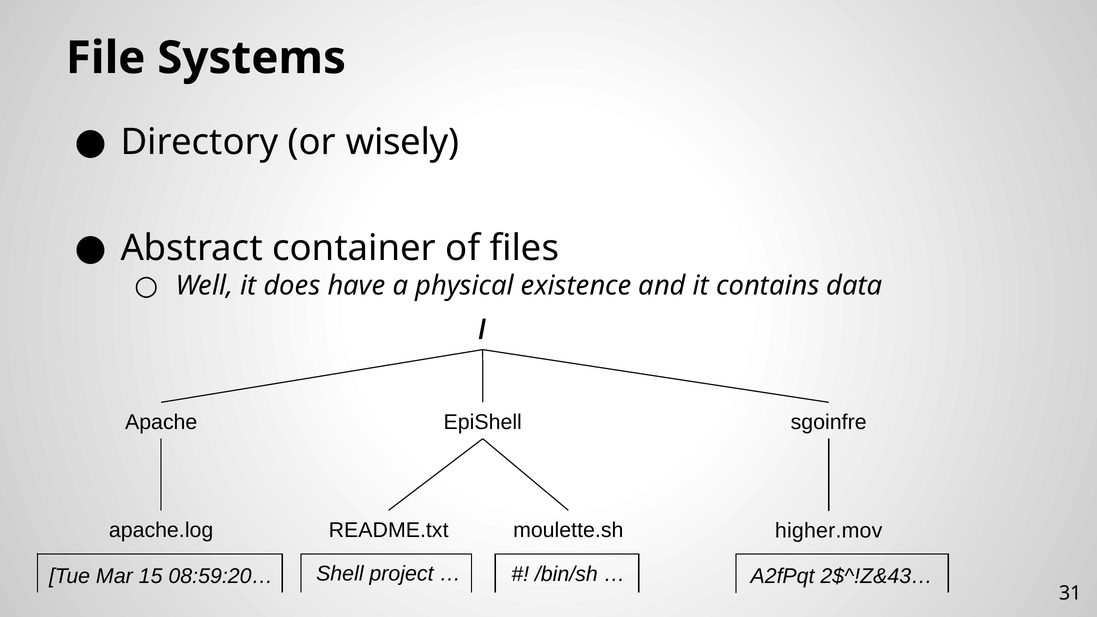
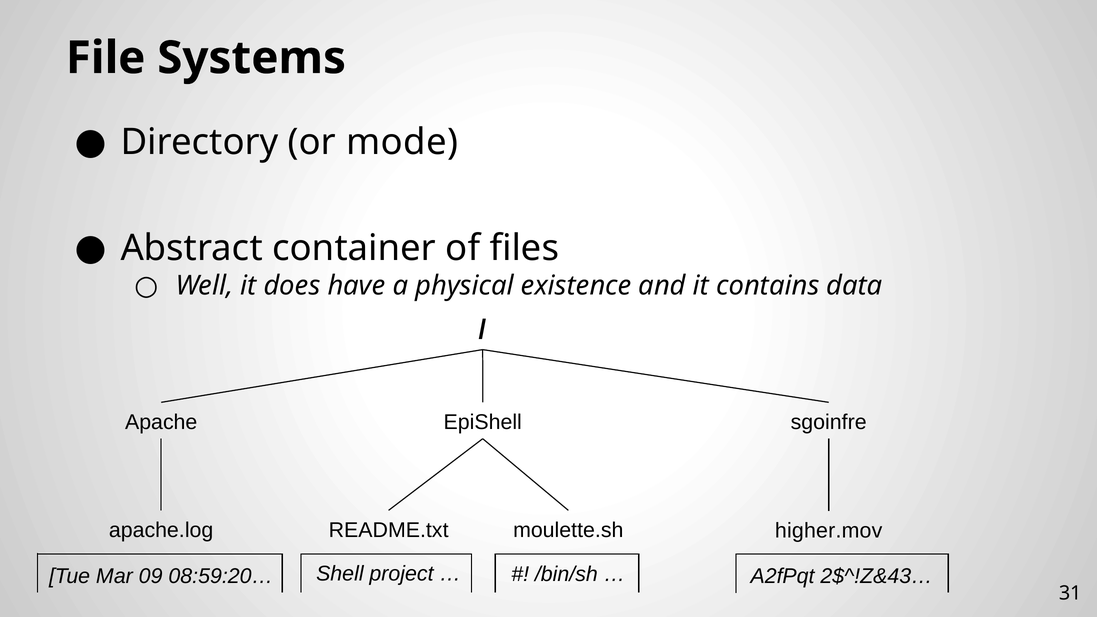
wisely: wisely -> mode
15: 15 -> 09
